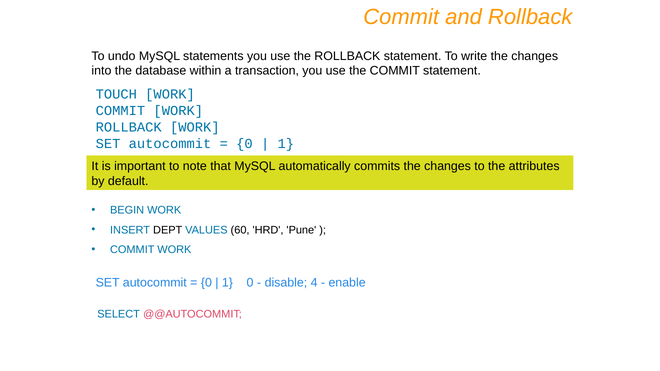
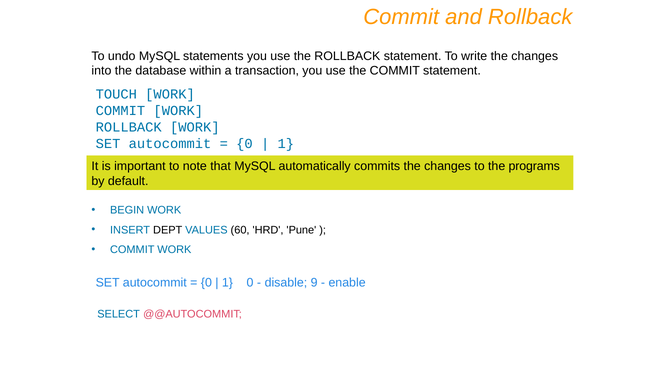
attributes: attributes -> programs
4: 4 -> 9
